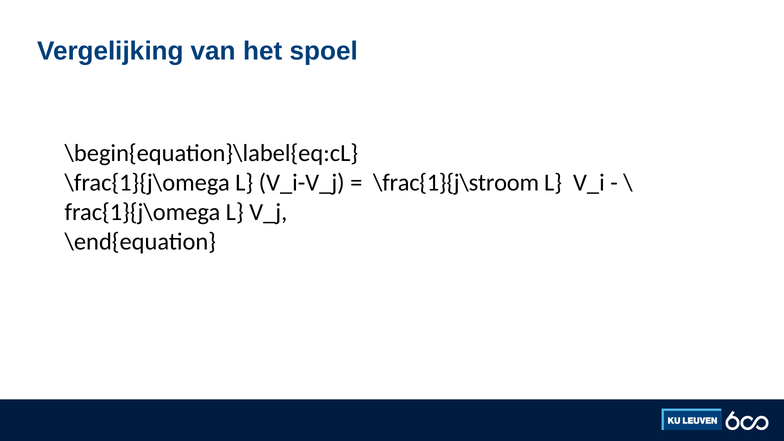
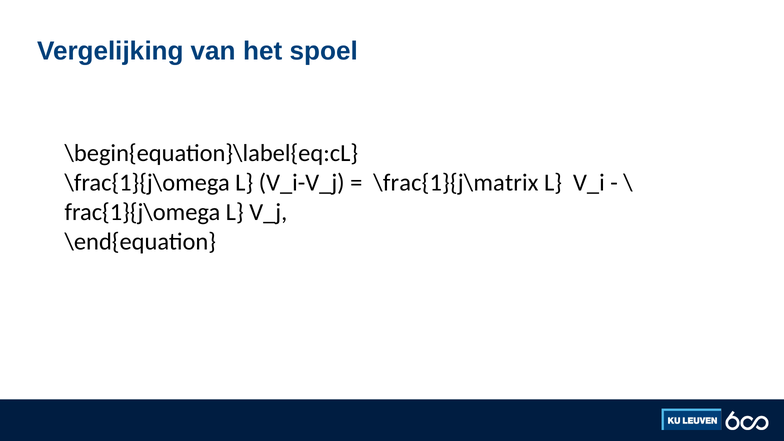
\frac{1}{j\stroom: \frac{1}{j\stroom -> \frac{1}{j\matrix
